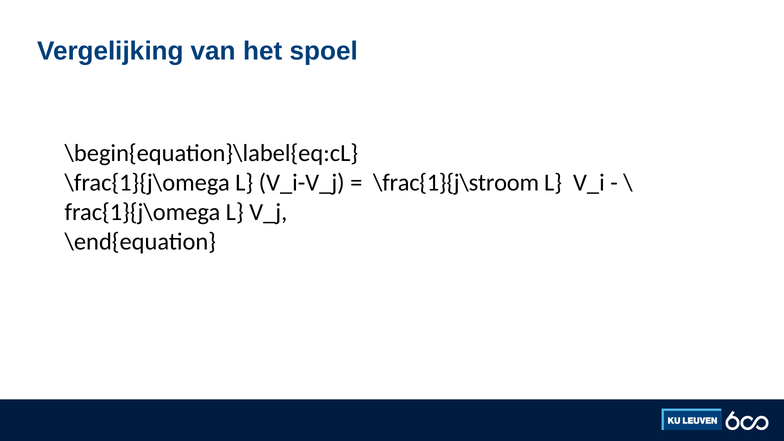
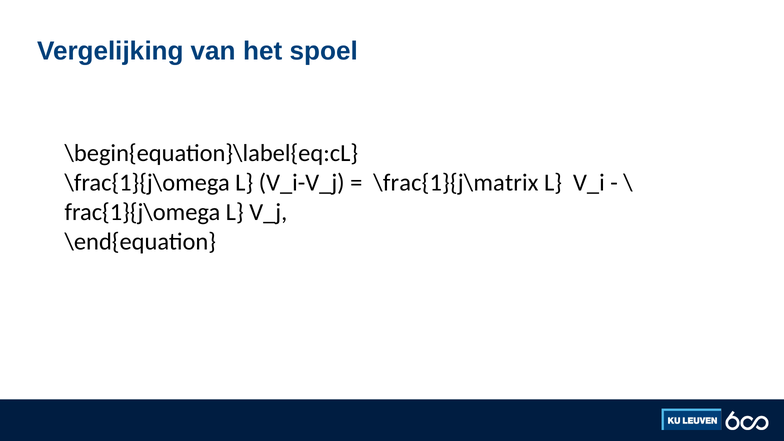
\frac{1}{j\stroom: \frac{1}{j\stroom -> \frac{1}{j\matrix
